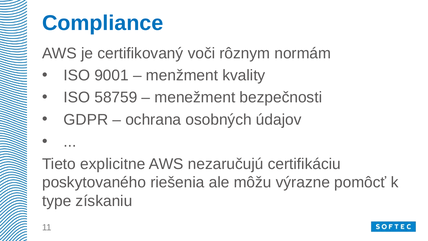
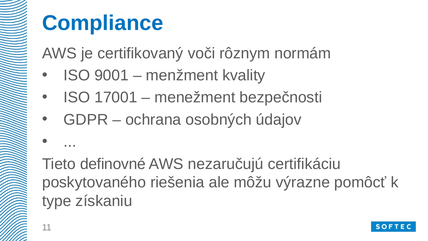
58759: 58759 -> 17001
explicitne: explicitne -> definovné
